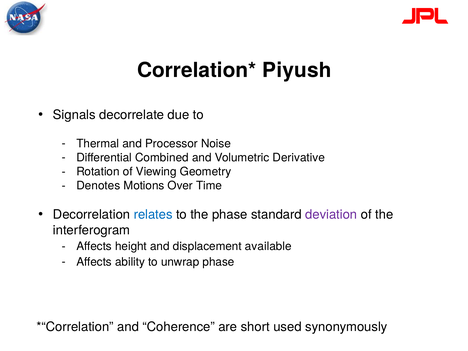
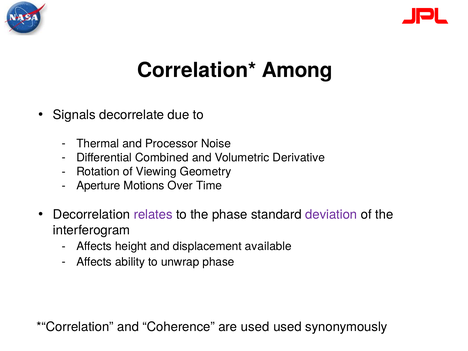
Piyush: Piyush -> Among
Denotes: Denotes -> Aperture
relates colour: blue -> purple
are short: short -> used
